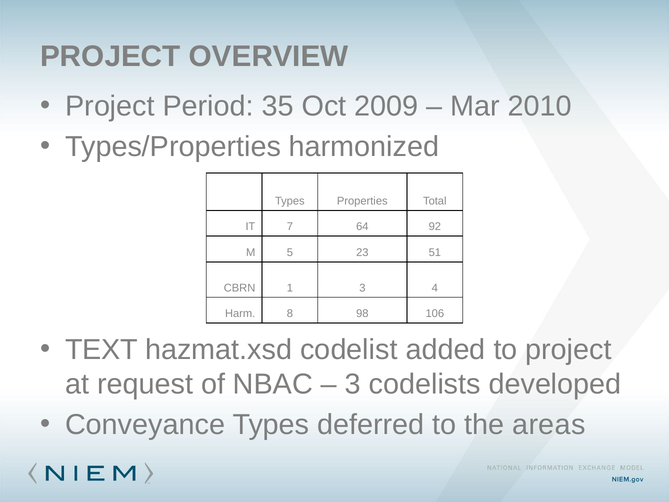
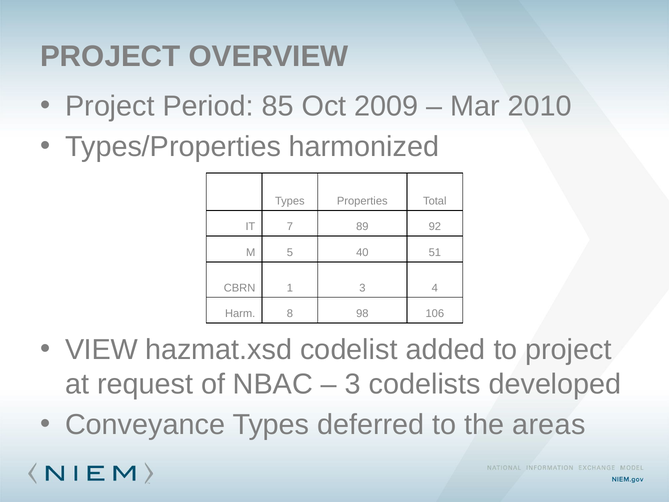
35: 35 -> 85
64: 64 -> 89
23: 23 -> 40
TEXT: TEXT -> VIEW
